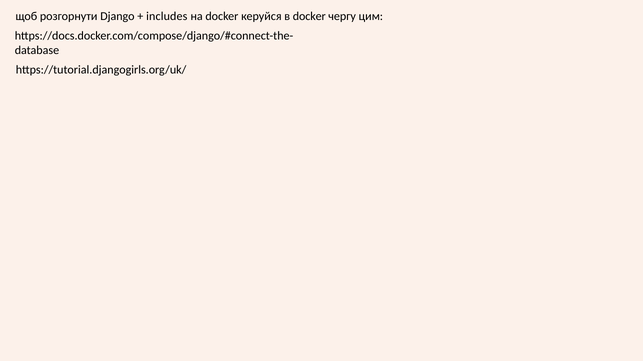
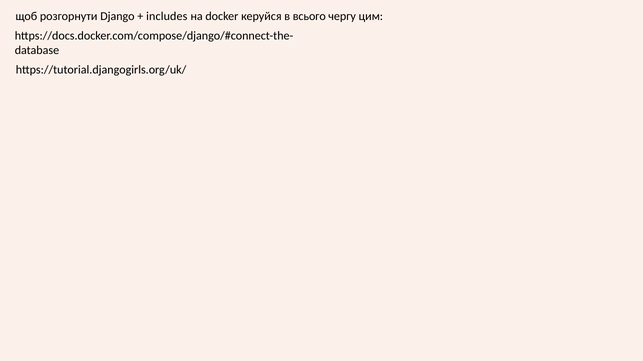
в docker: docker -> всього
